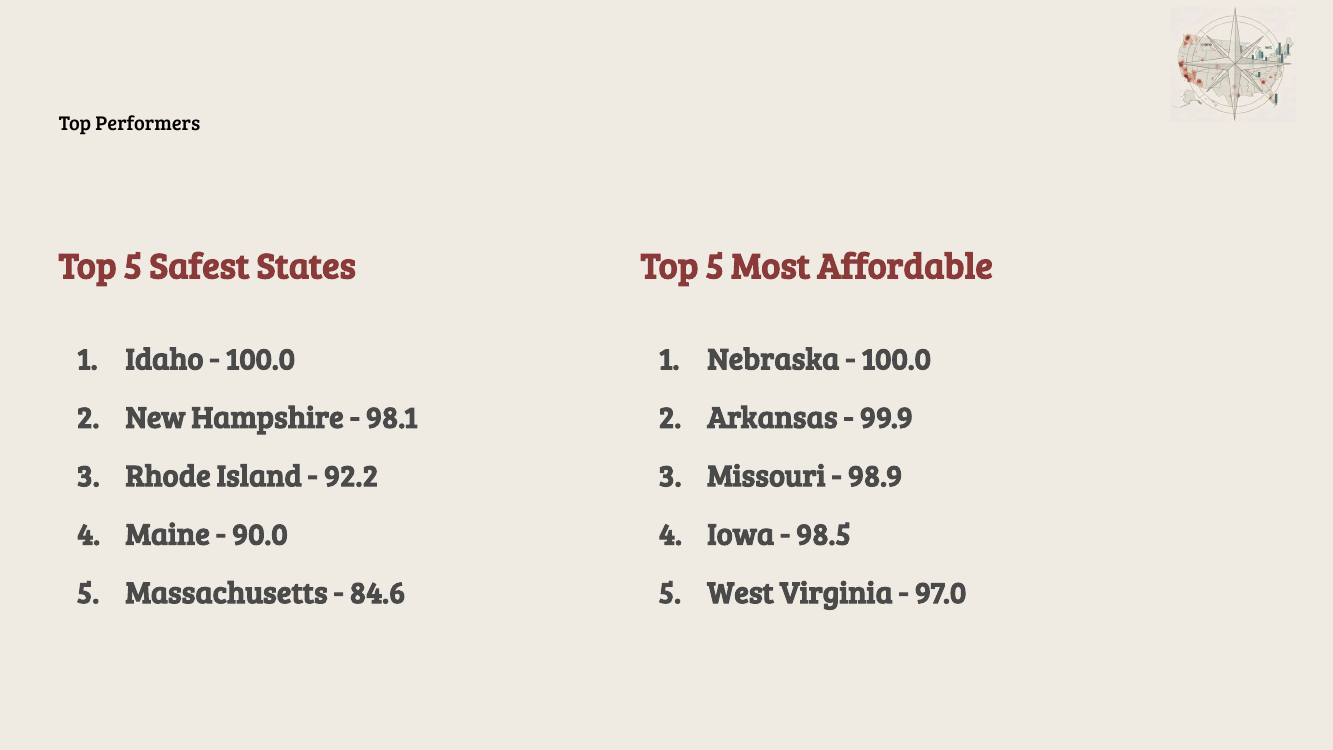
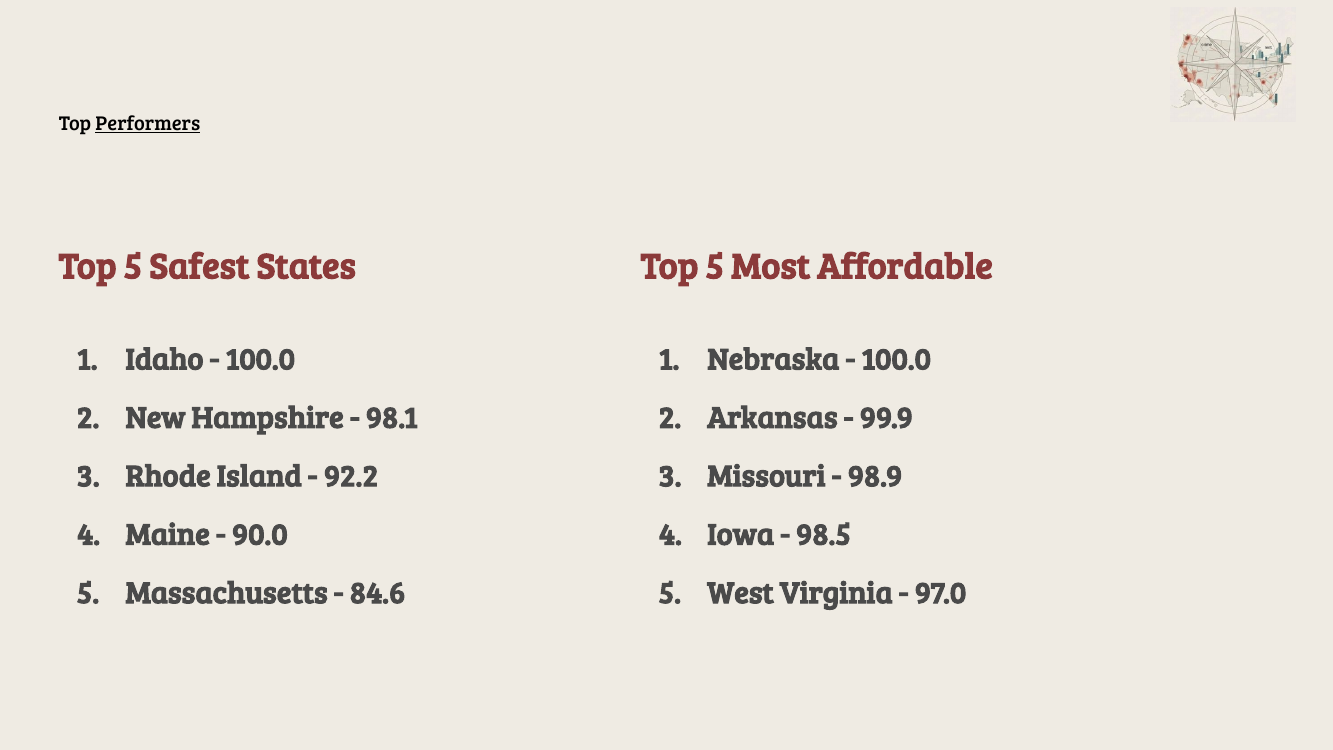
Performers underline: none -> present
